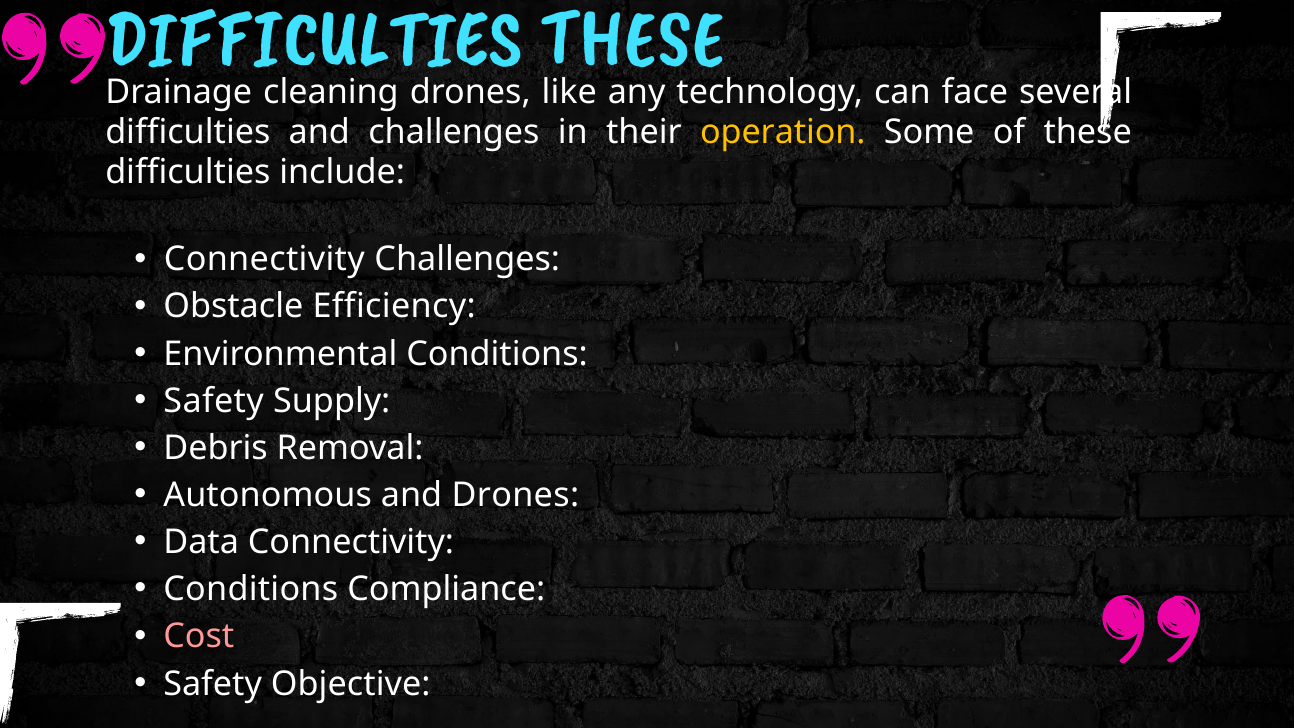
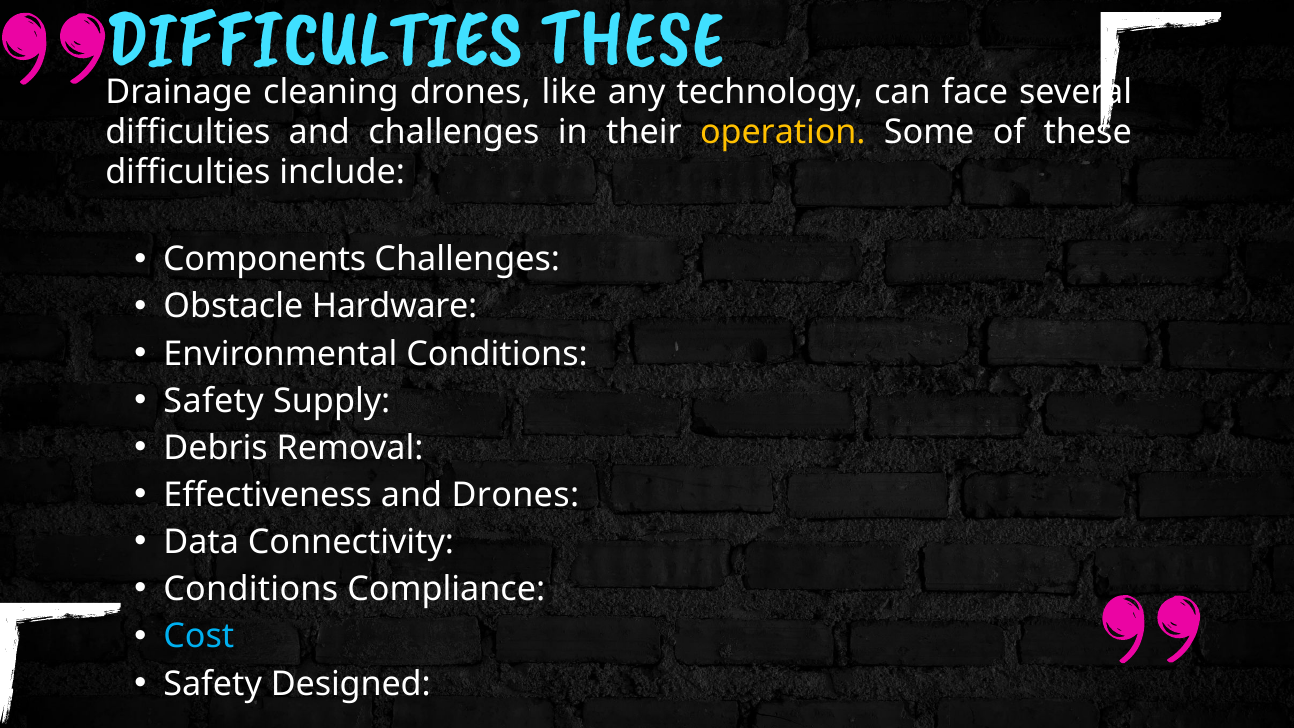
Connectivity at (264, 260): Connectivity -> Components
Efficiency: Efficiency -> Hardware
Autonomous: Autonomous -> Effectiveness
Cost colour: pink -> light blue
Objective: Objective -> Designed
